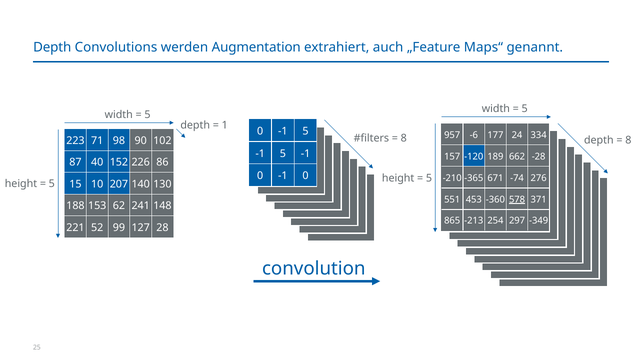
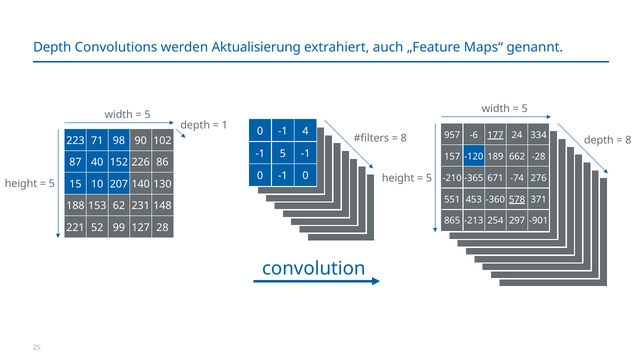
Augmentation: Augmentation -> Aktualisierung
0 -1 5: 5 -> 4
177 underline: none -> present
241: 241 -> 231
-349: -349 -> -901
